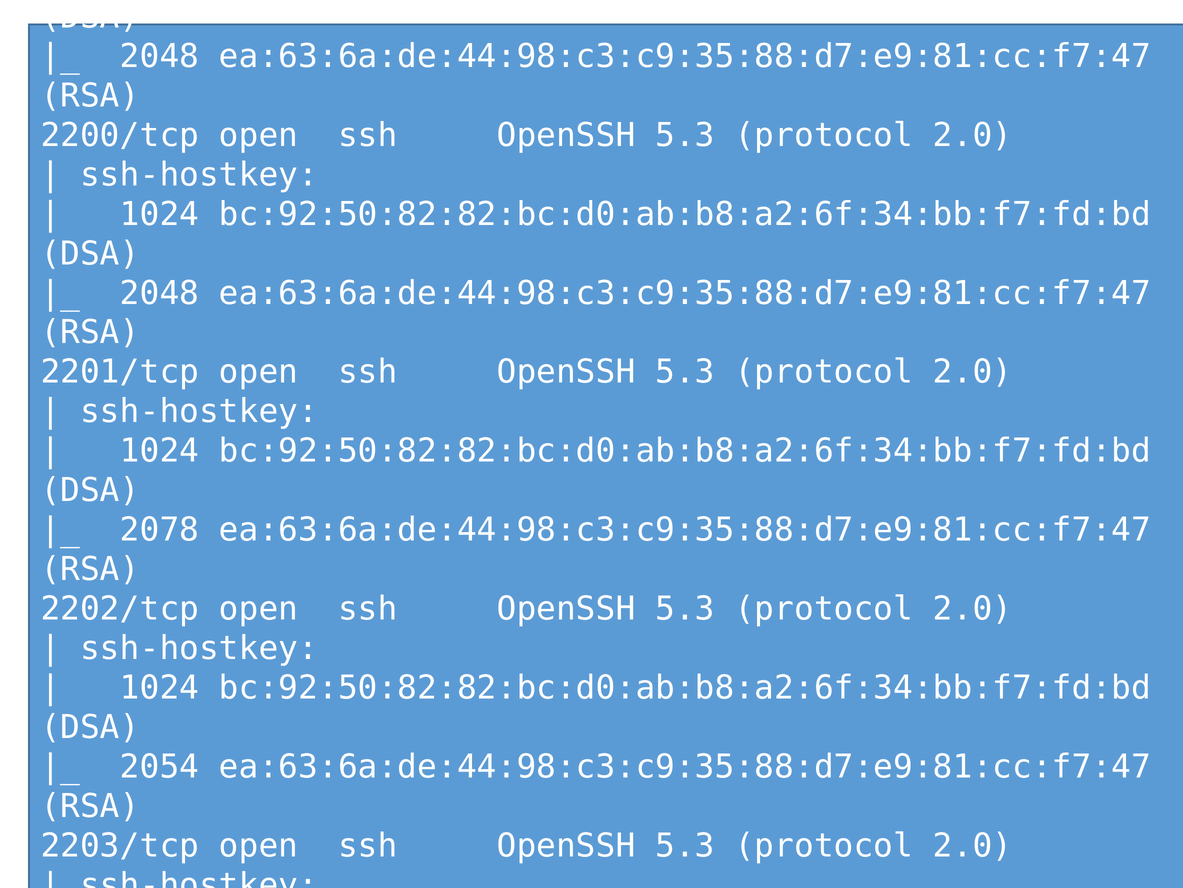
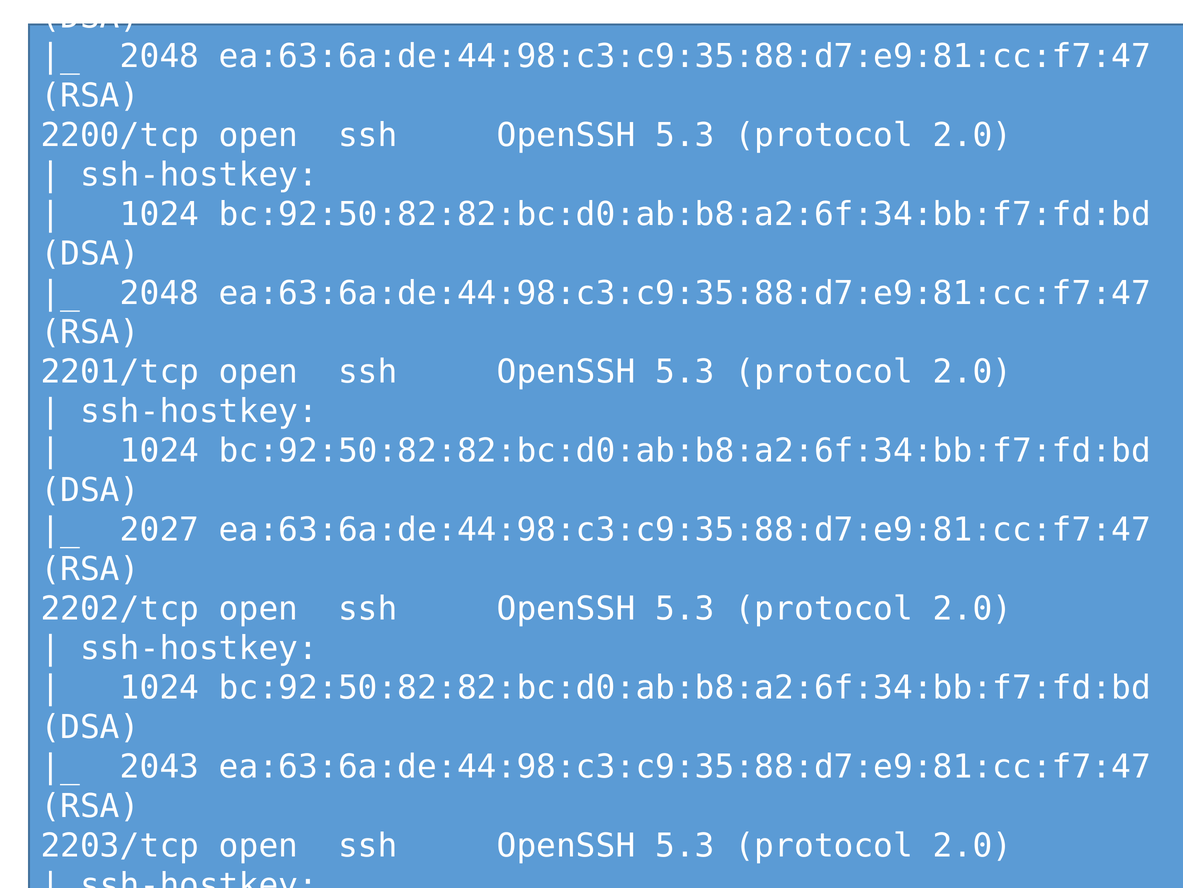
2078: 2078 -> 2027
2054: 2054 -> 2043
